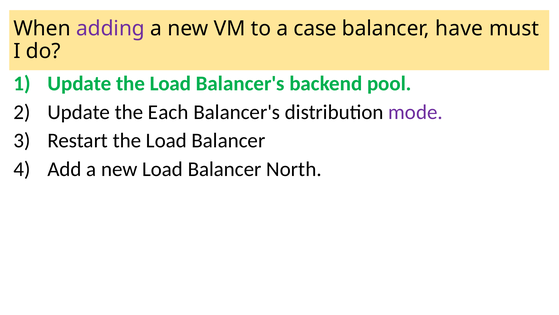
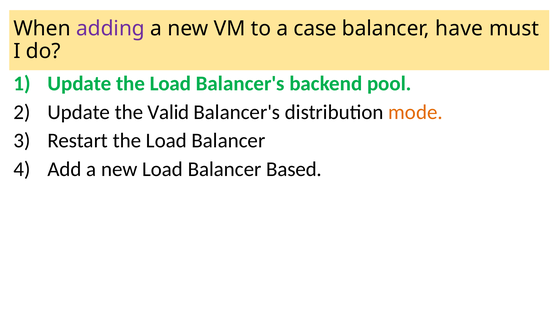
Each: Each -> Valid
mode colour: purple -> orange
North: North -> Based
